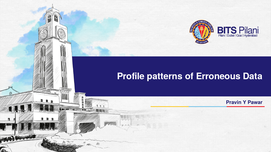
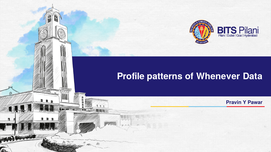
Erroneous: Erroneous -> Whenever
